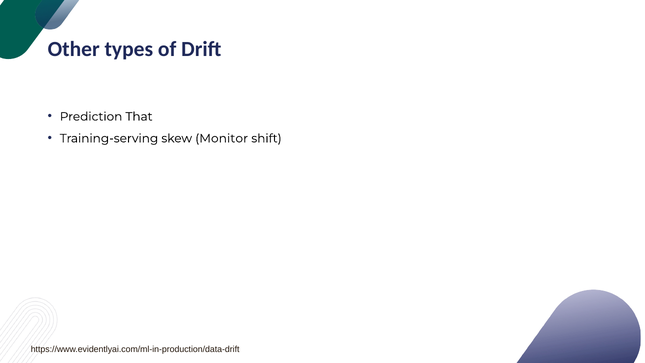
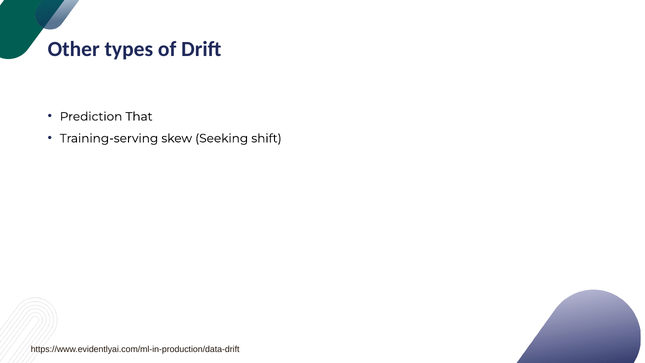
Monitor: Monitor -> Seeking
